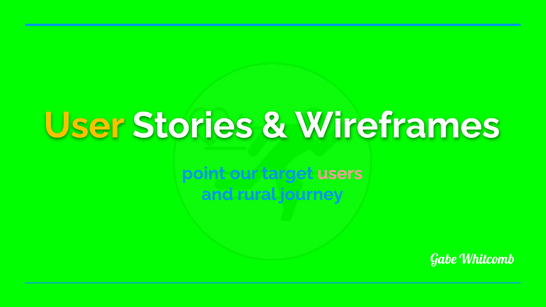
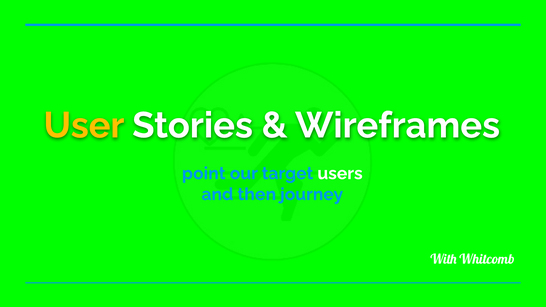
users colour: pink -> white
rural: rural -> then
Gabe: Gabe -> With
